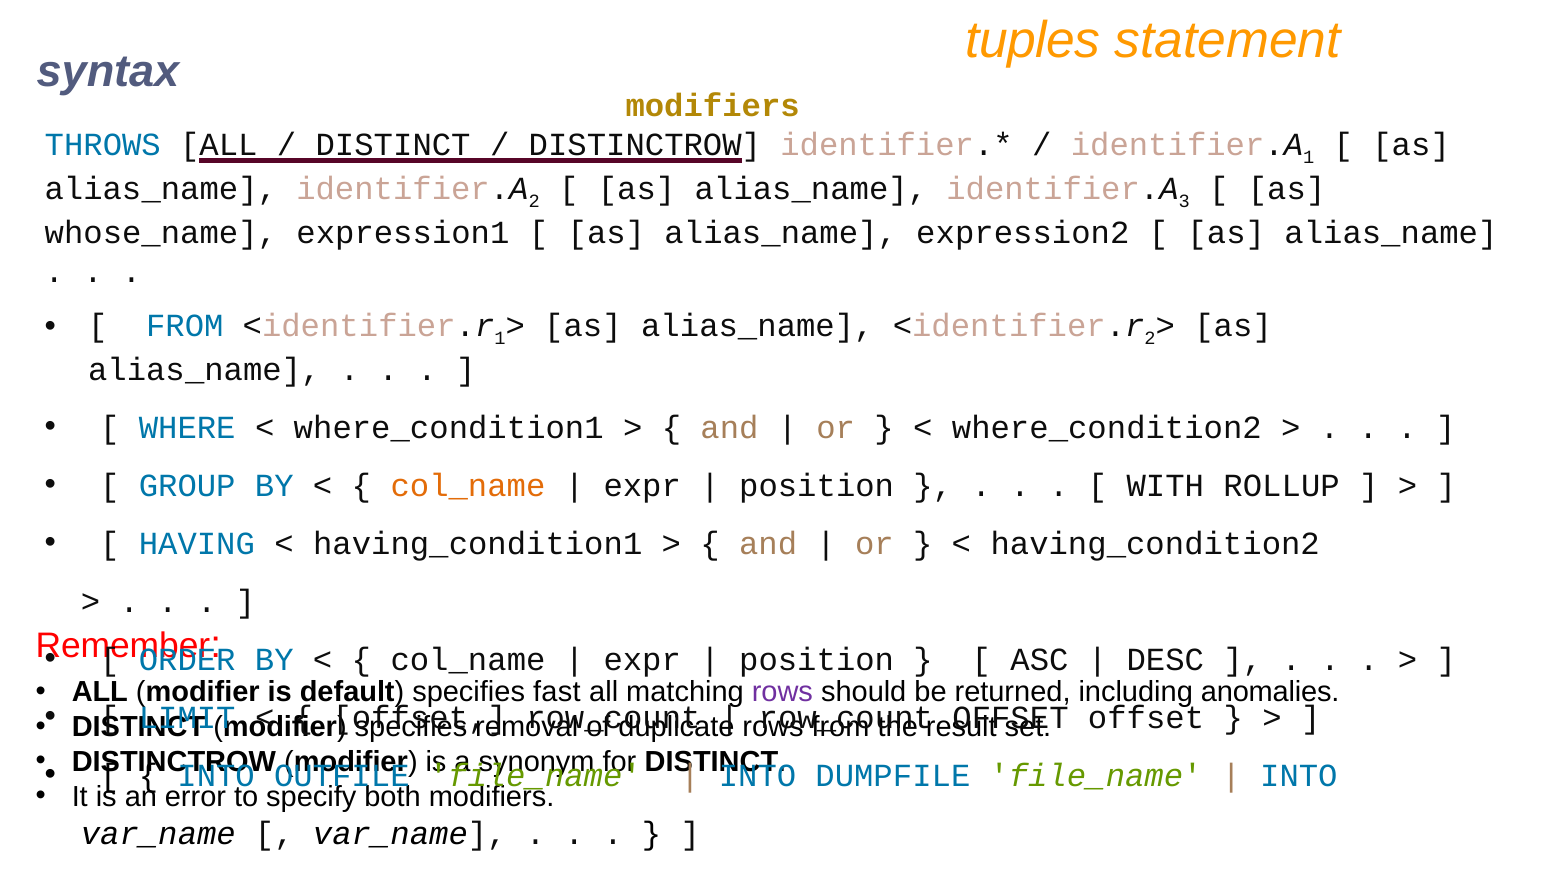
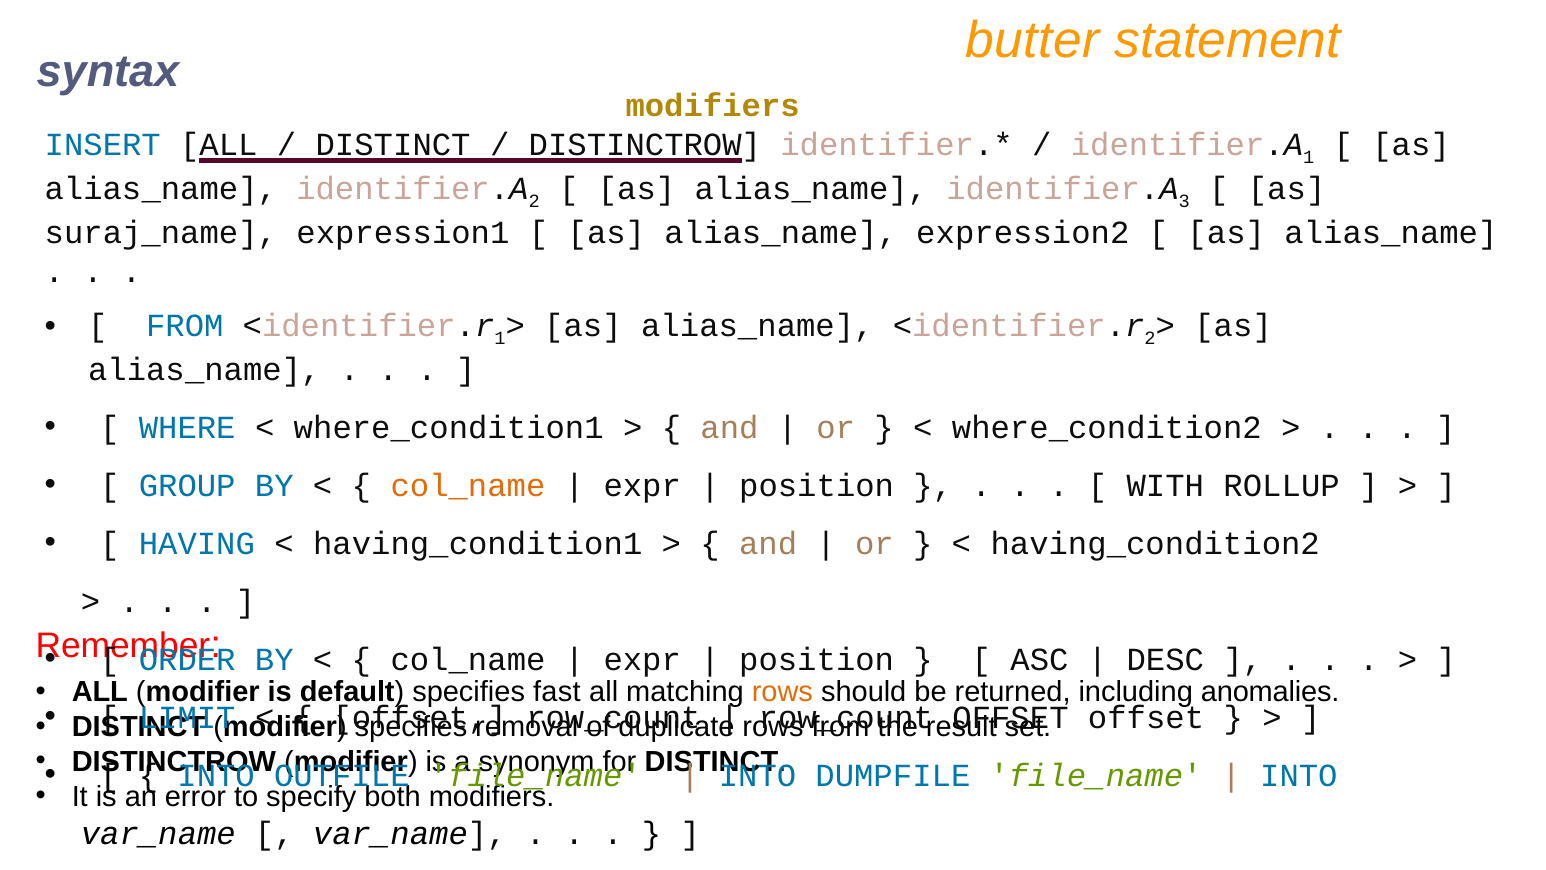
tuples: tuples -> butter
THROWS: THROWS -> INSERT
whose_name: whose_name -> suraj_name
rows at (782, 692) colour: purple -> orange
